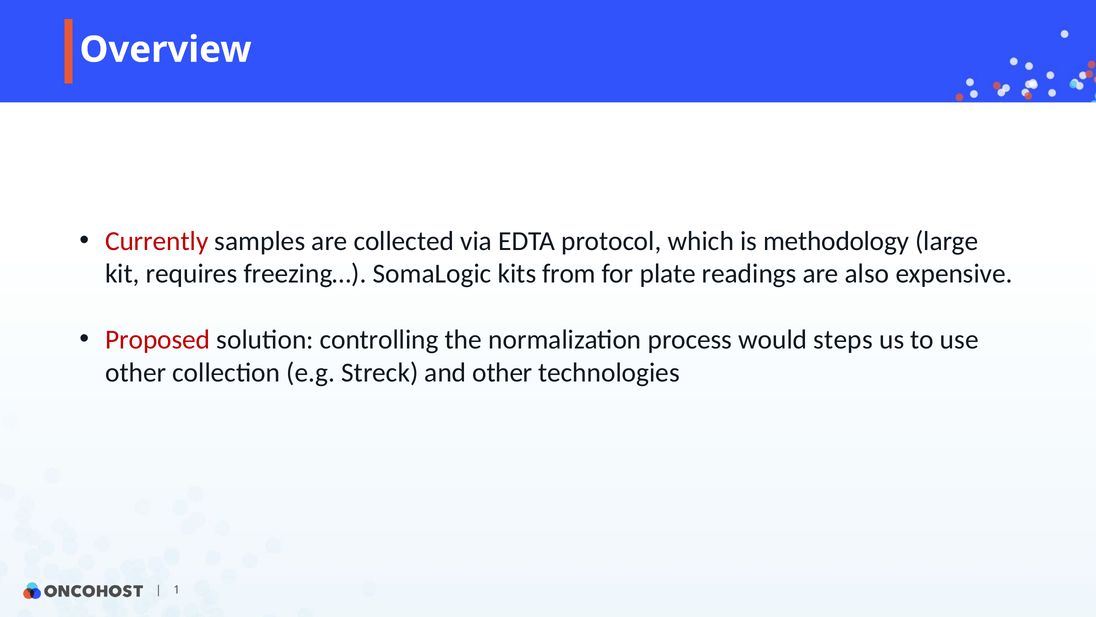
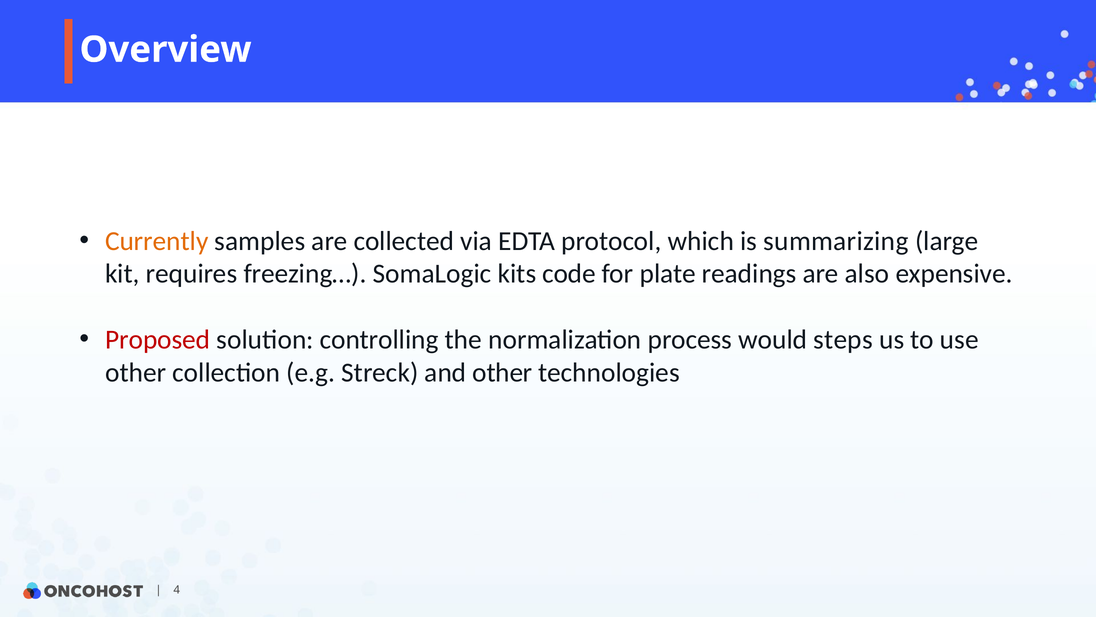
Currently colour: red -> orange
methodology: methodology -> summarizing
from: from -> code
1: 1 -> 4
